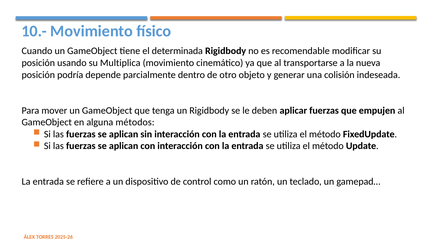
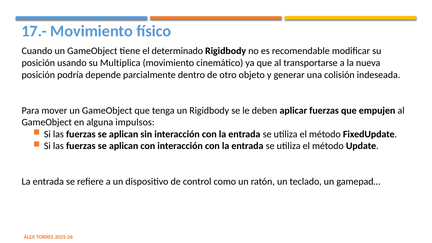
10.-: 10.- -> 17.-
determinada: determinada -> determinado
métodos: métodos -> impulsos
